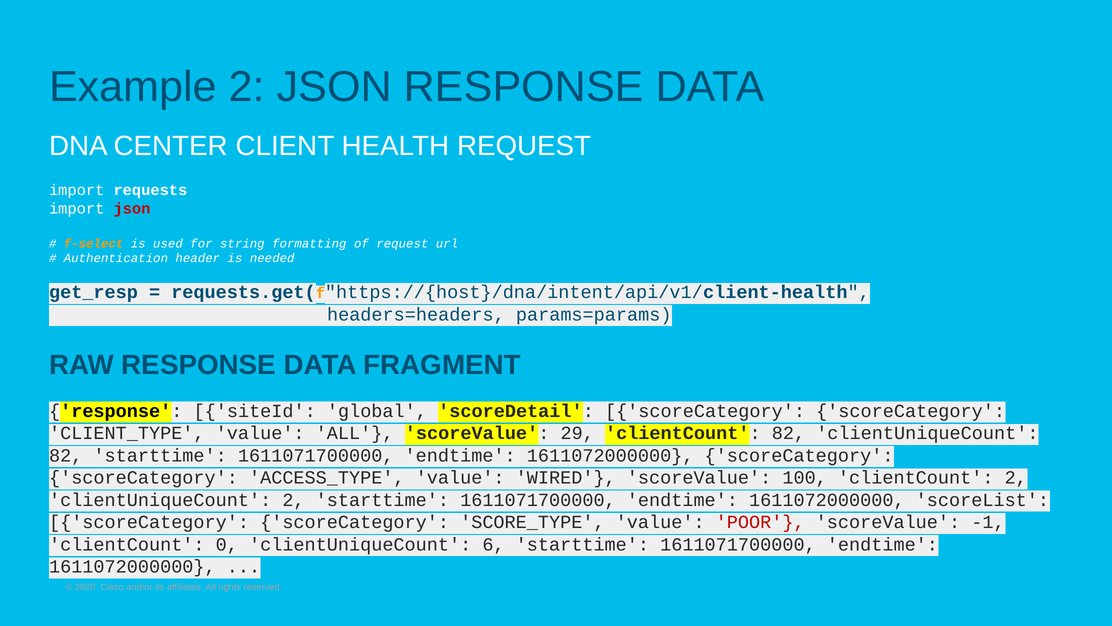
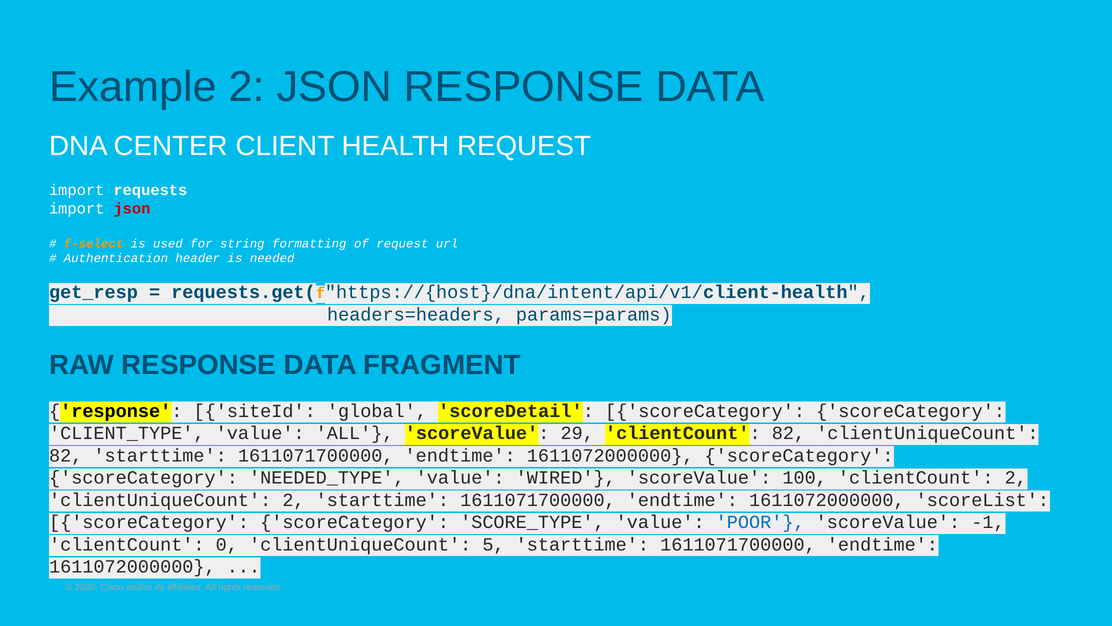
ACCESS_TYPE: ACCESS_TYPE -> NEEDED_TYPE
POOR colour: red -> blue
6: 6 -> 5
